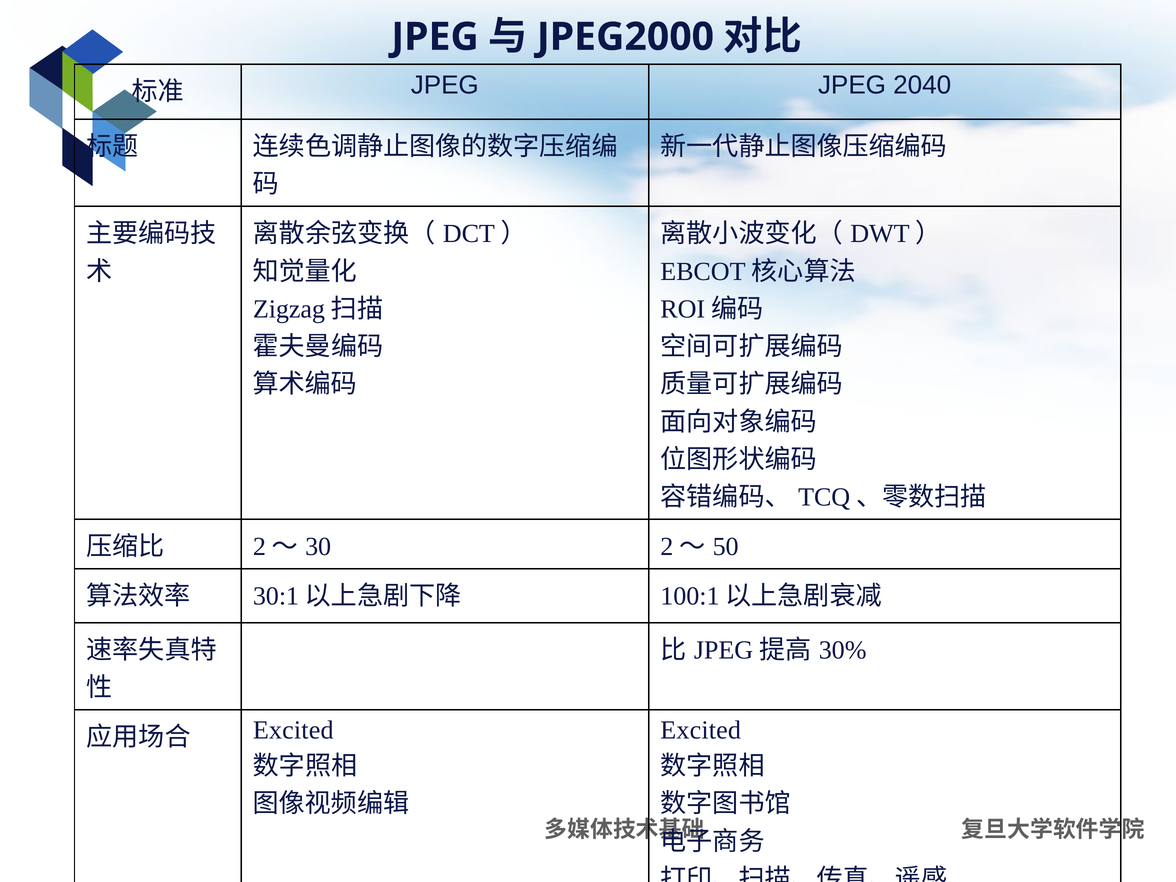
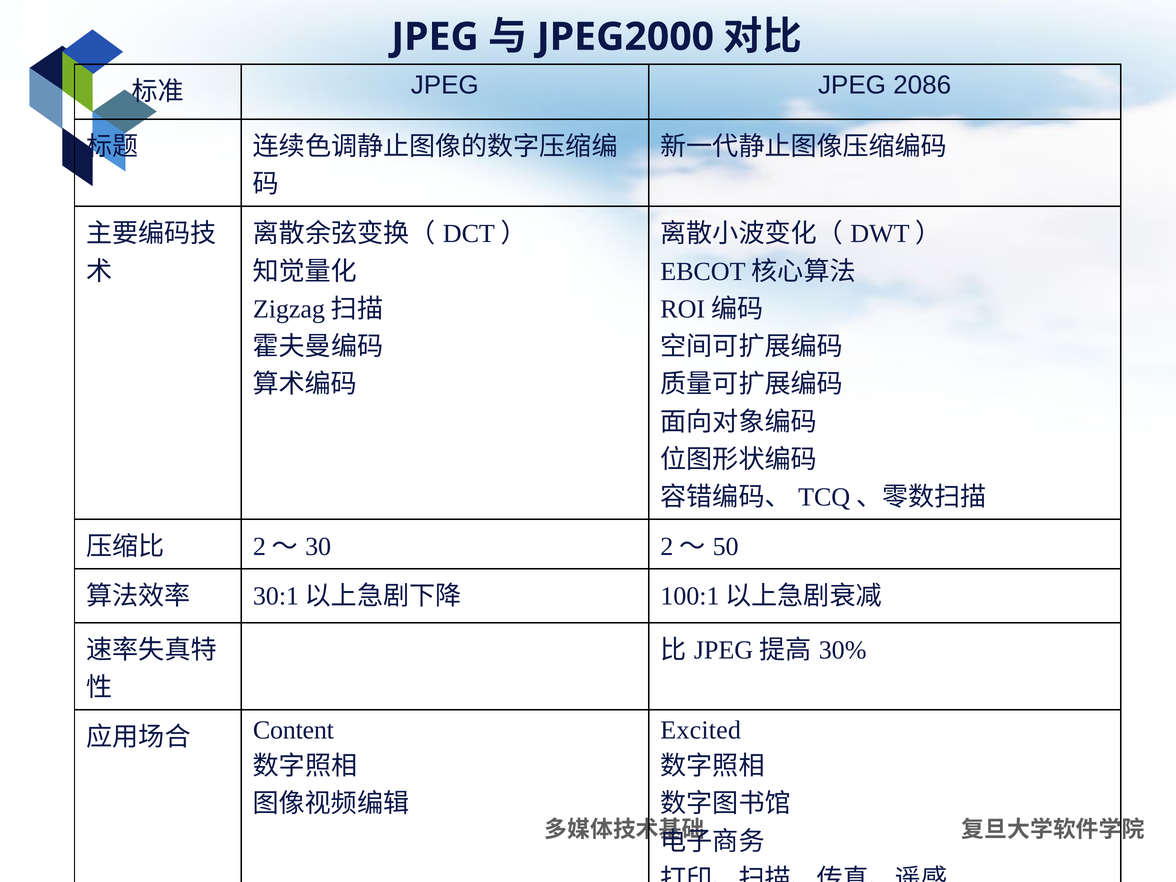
2040: 2040 -> 2086
Excited at (293, 730): Excited -> Content
